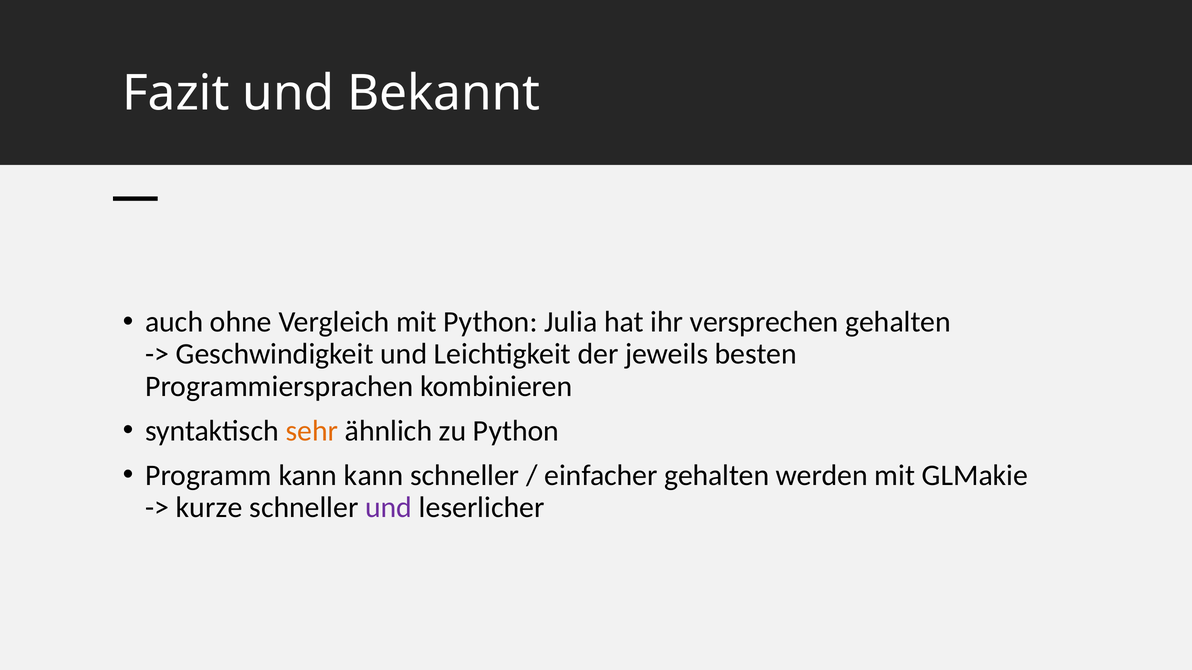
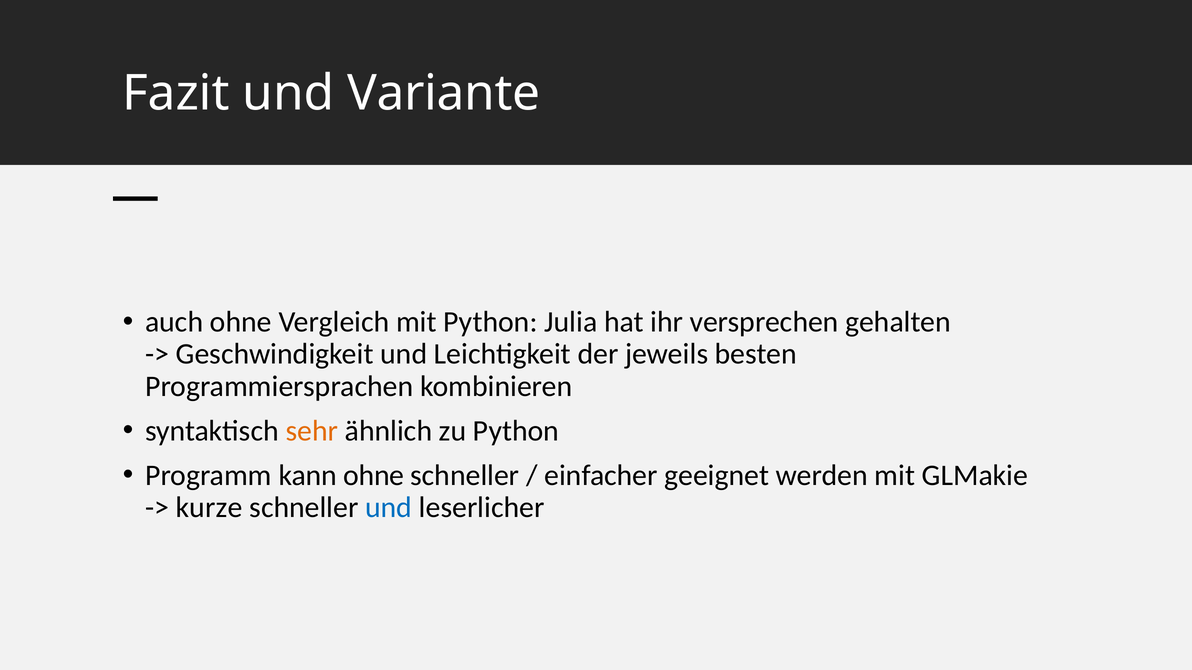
Bekannt: Bekannt -> Variante
kann kann: kann -> ohne
einfacher gehalten: gehalten -> geeignet
und at (389, 508) colour: purple -> blue
